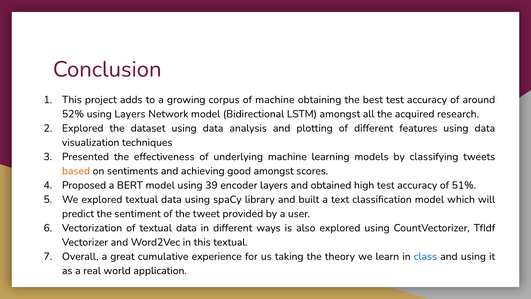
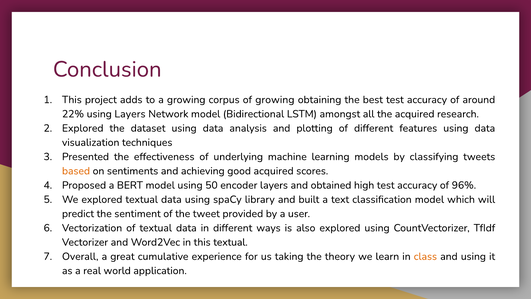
of machine: machine -> growing
52%: 52% -> 22%
good amongst: amongst -> acquired
39: 39 -> 50
51%: 51% -> 96%
class colour: blue -> orange
